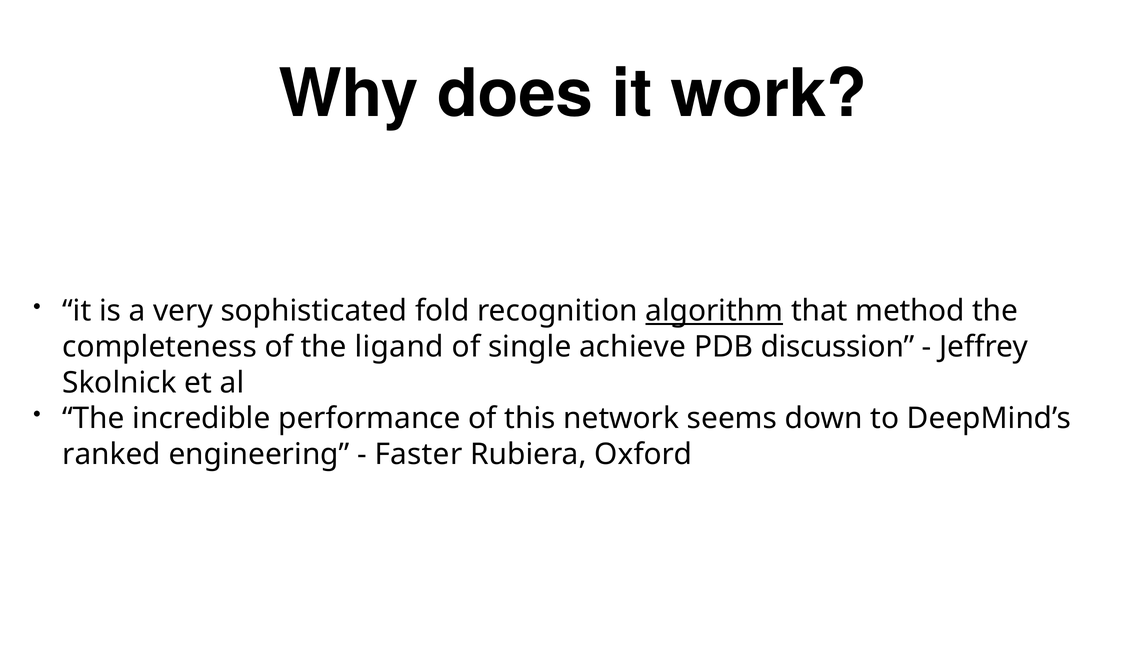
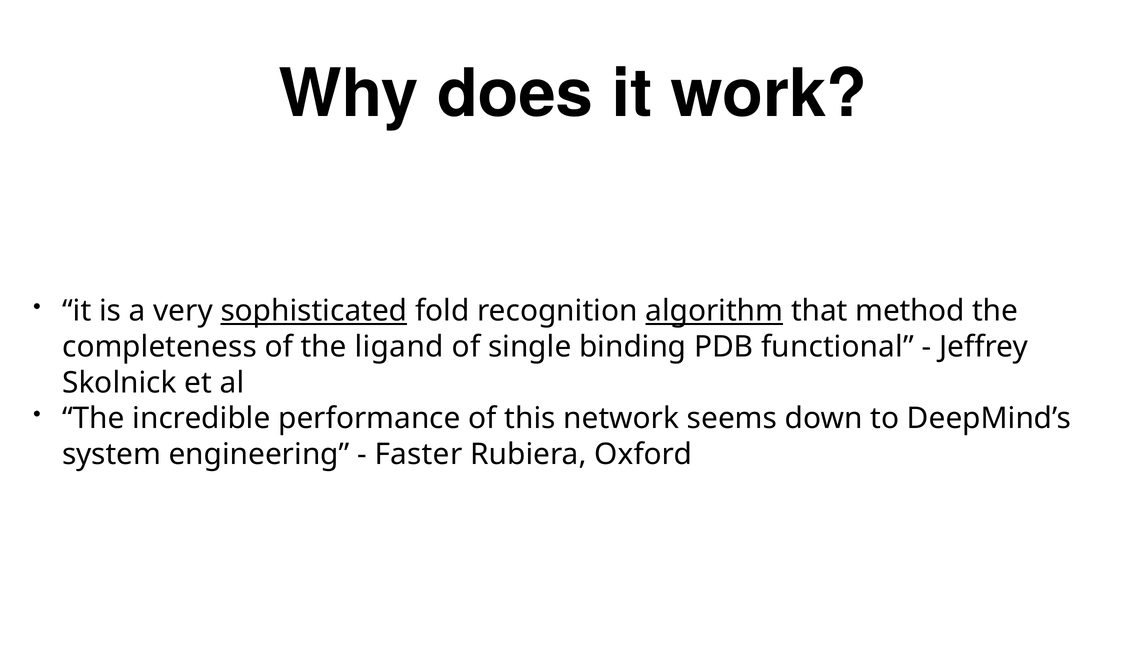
sophisticated underline: none -> present
achieve: achieve -> binding
discussion: discussion -> functional
ranked: ranked -> system
